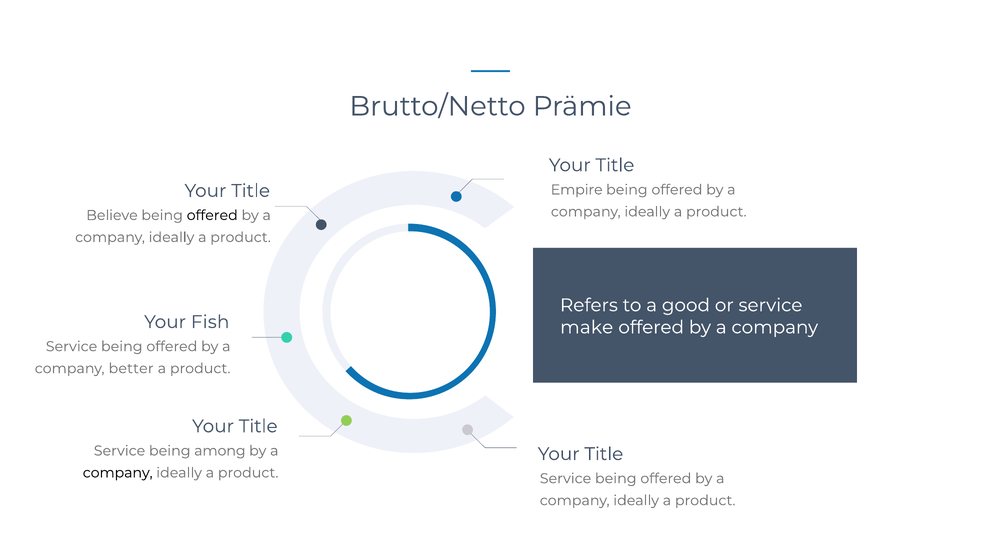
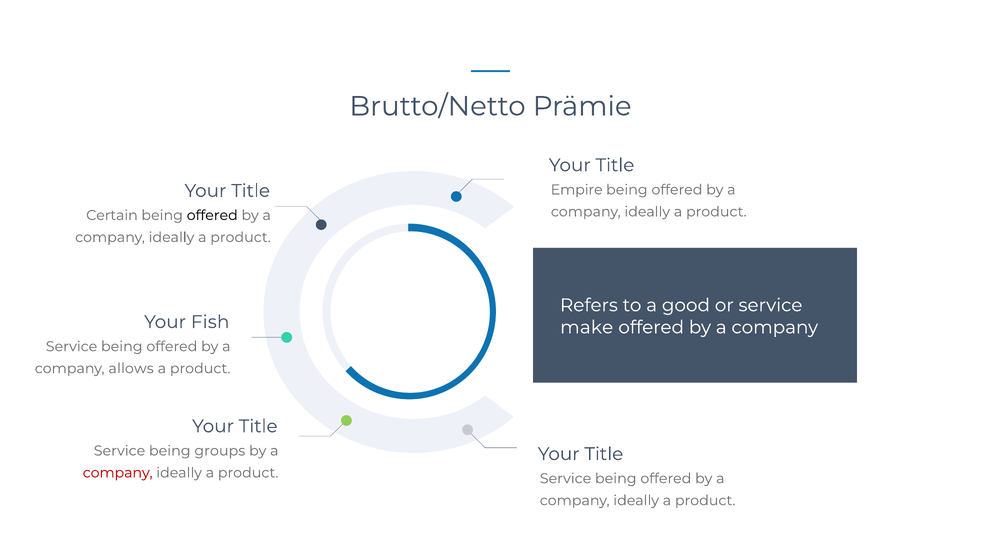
Believe: Believe -> Certain
better: better -> allows
among: among -> groups
company at (118, 473) colour: black -> red
